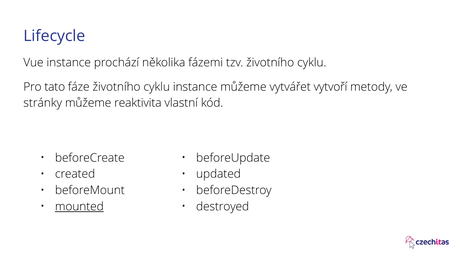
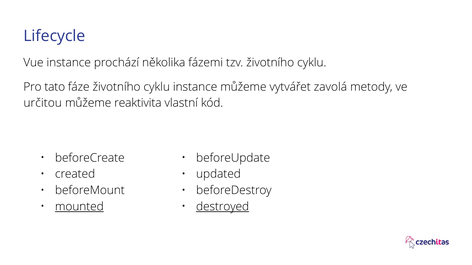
vytvoří: vytvoří -> zavolá
stránky: stránky -> určitou
destroyed underline: none -> present
